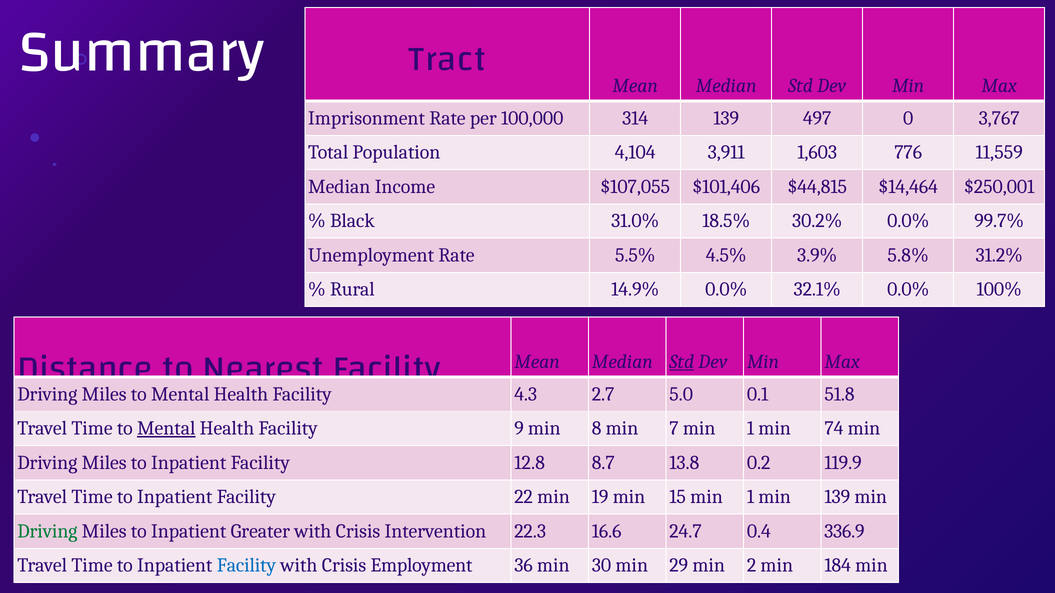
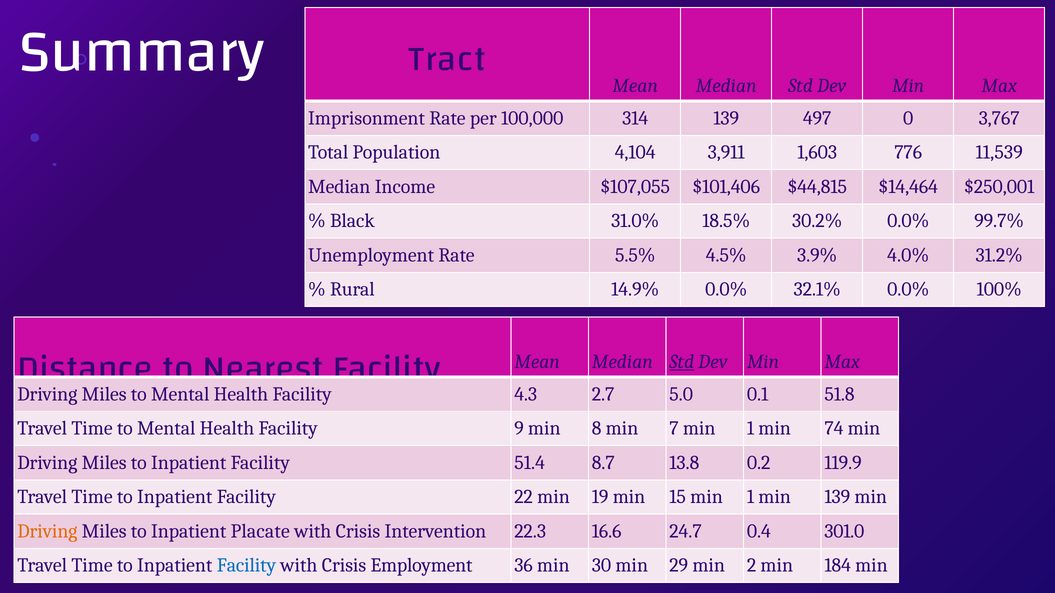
11,559: 11,559 -> 11,539
5.8%: 5.8% -> 4.0%
Mental at (166, 429) underline: present -> none
12.8: 12.8 -> 51.4
Driving at (47, 531) colour: green -> orange
Greater: Greater -> Placate
336.9: 336.9 -> 301.0
